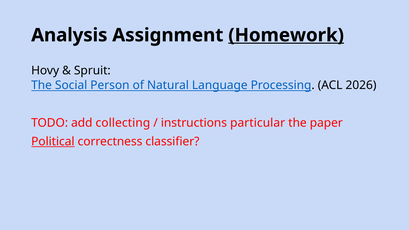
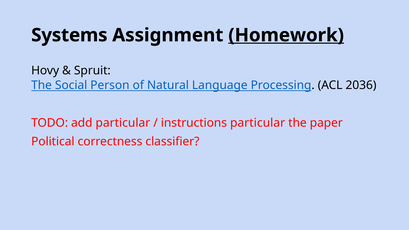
Analysis: Analysis -> Systems
2026: 2026 -> 2036
add collecting: collecting -> particular
Political underline: present -> none
